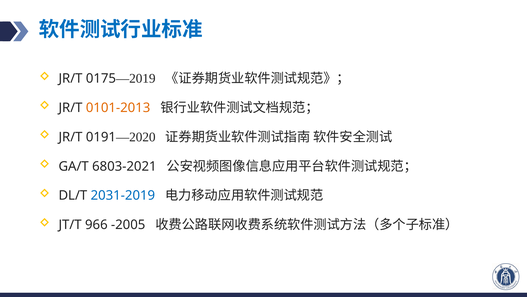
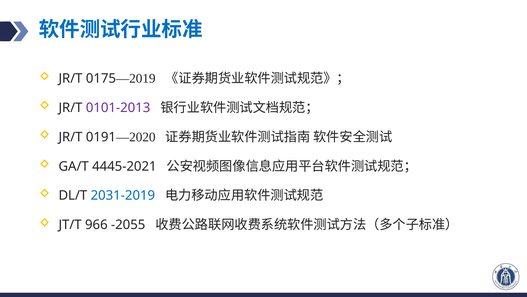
0101-2013 colour: orange -> purple
6803-2021: 6803-2021 -> 4445-2021
-2005: -2005 -> -2055
